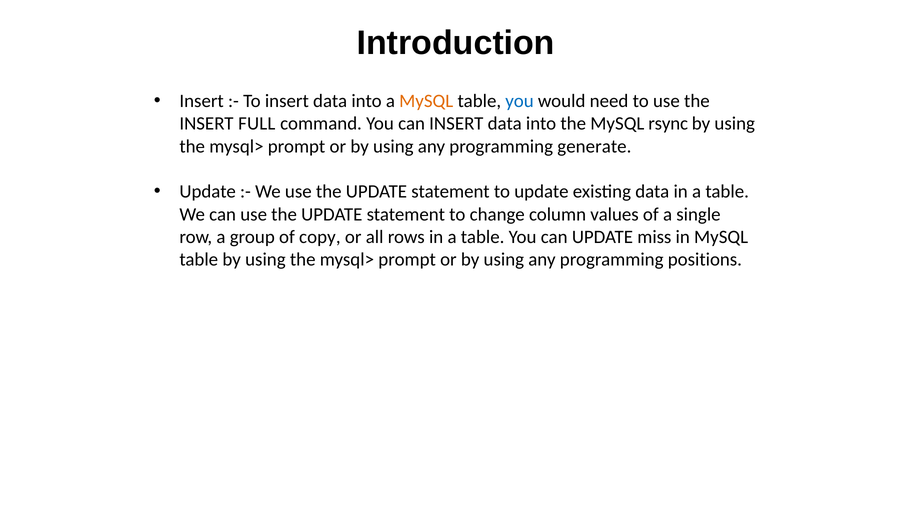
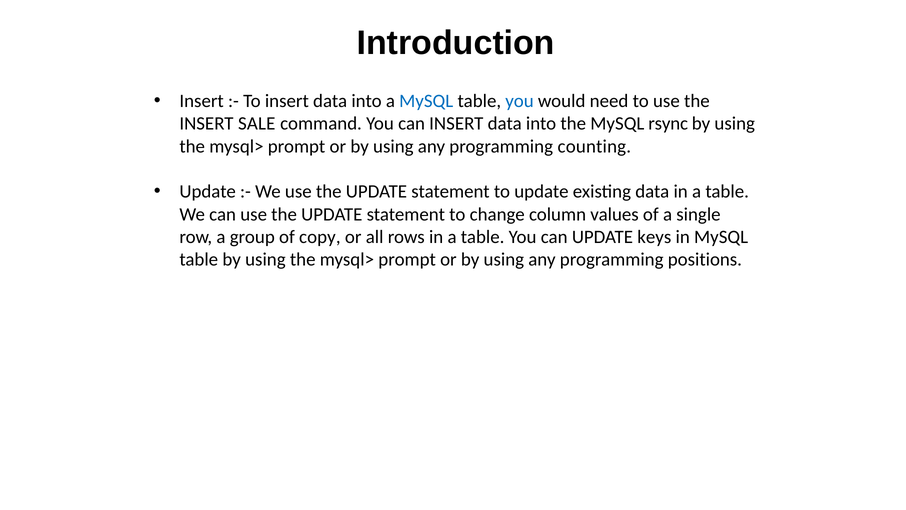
MySQL at (426, 101) colour: orange -> blue
FULL: FULL -> SALE
generate: generate -> counting
miss: miss -> keys
